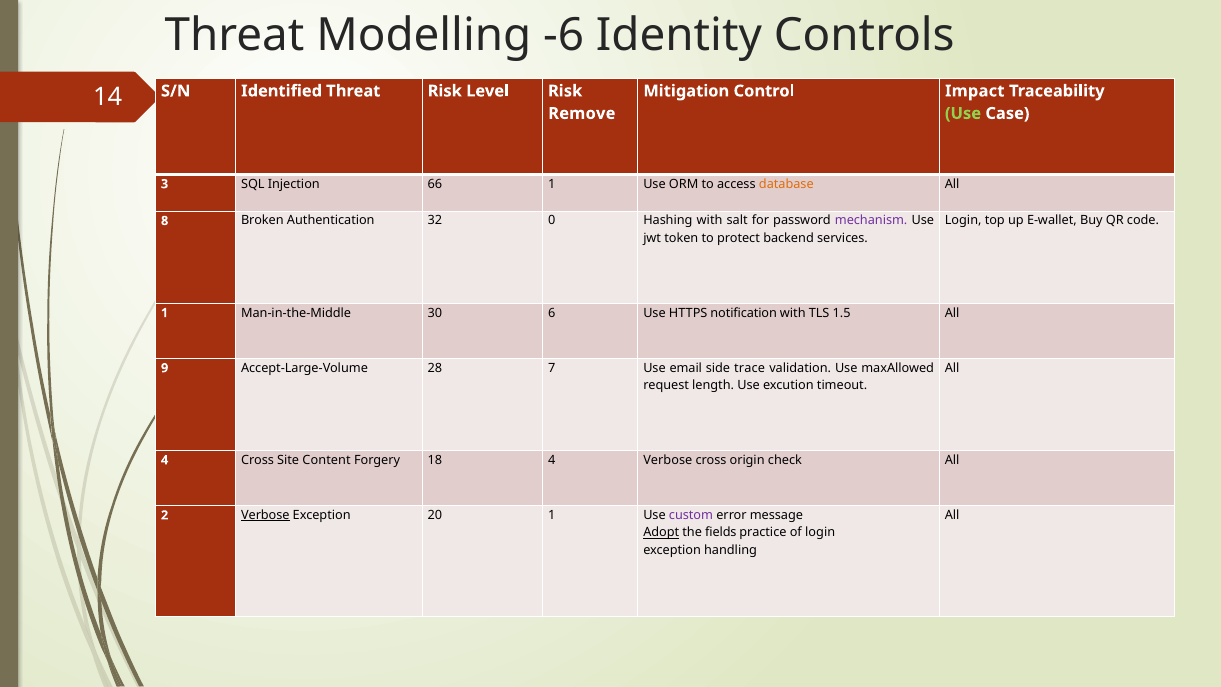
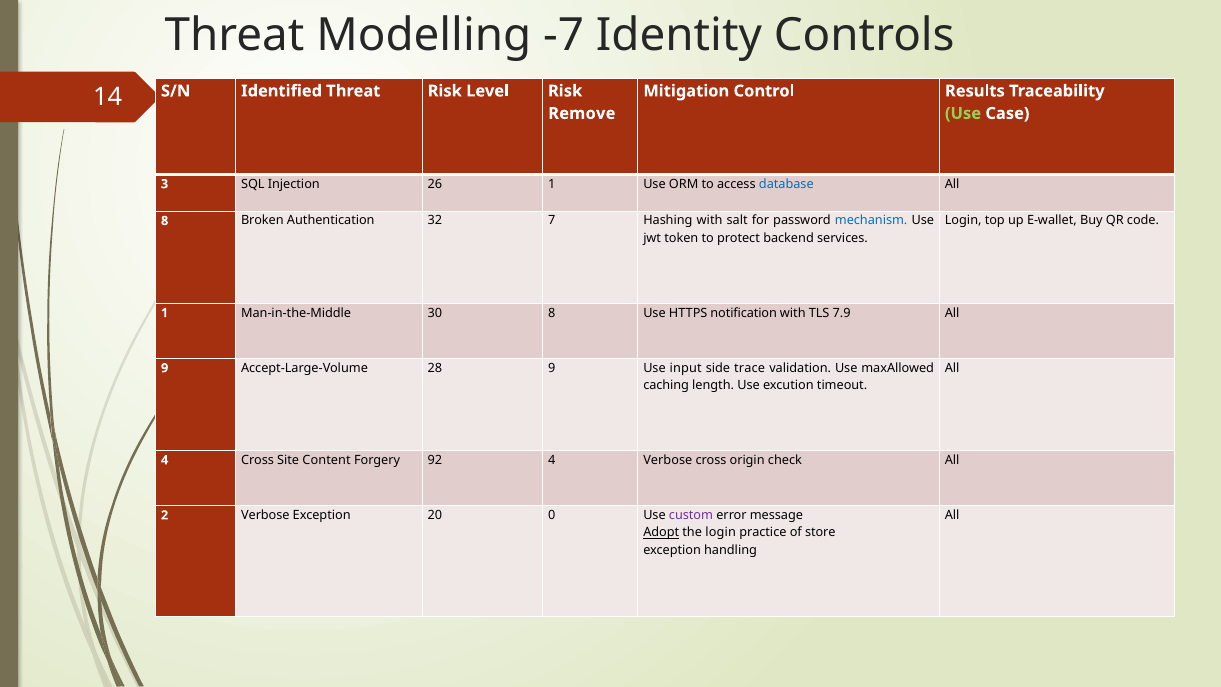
-6: -6 -> -7
Impact: Impact -> Results
66: 66 -> 26
database colour: orange -> blue
0: 0 -> 7
mechanism colour: purple -> blue
30 6: 6 -> 8
1.5: 1.5 -> 7.9
28 7: 7 -> 9
email: email -> input
request: request -> caching
18: 18 -> 92
Verbose at (265, 515) underline: present -> none
20 1: 1 -> 0
the fields: fields -> login
of login: login -> store
